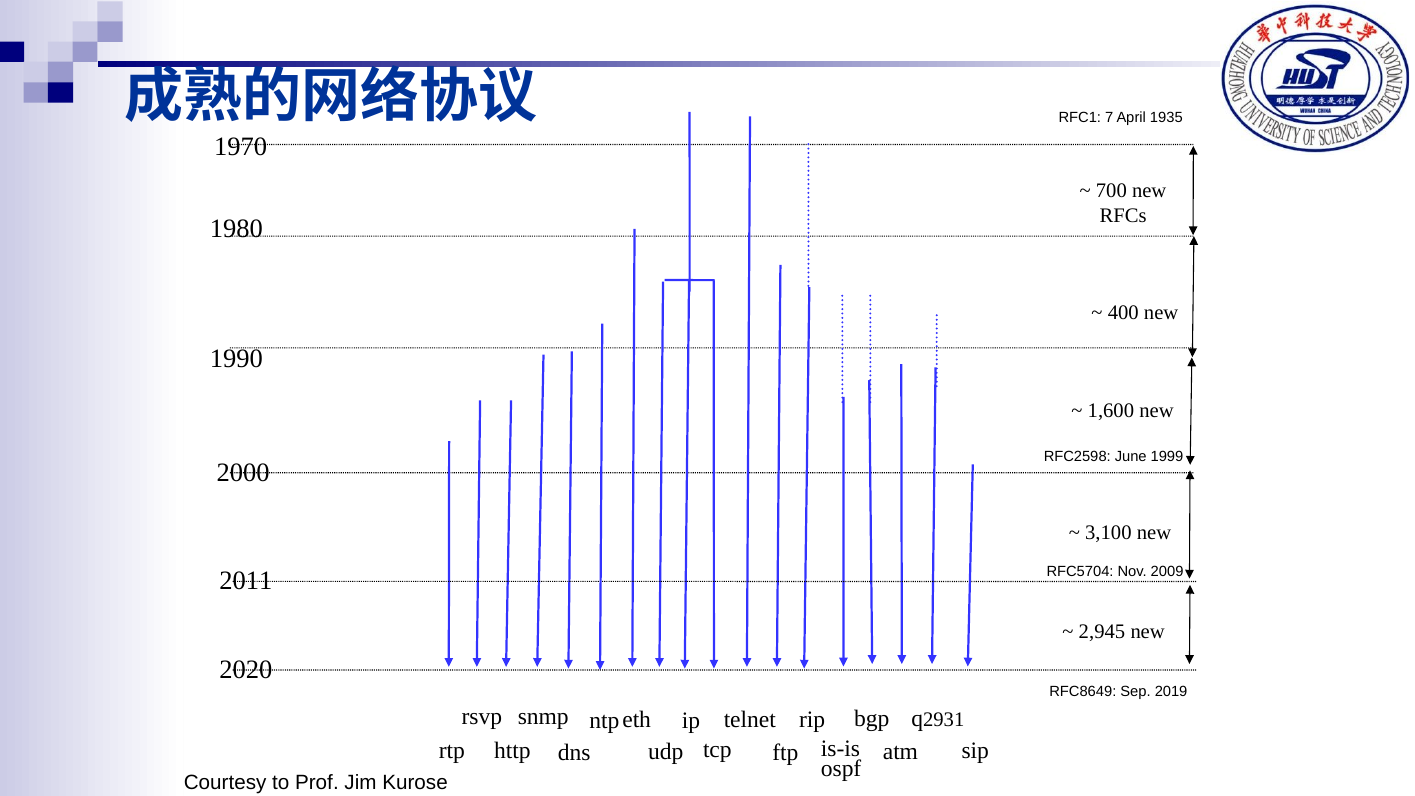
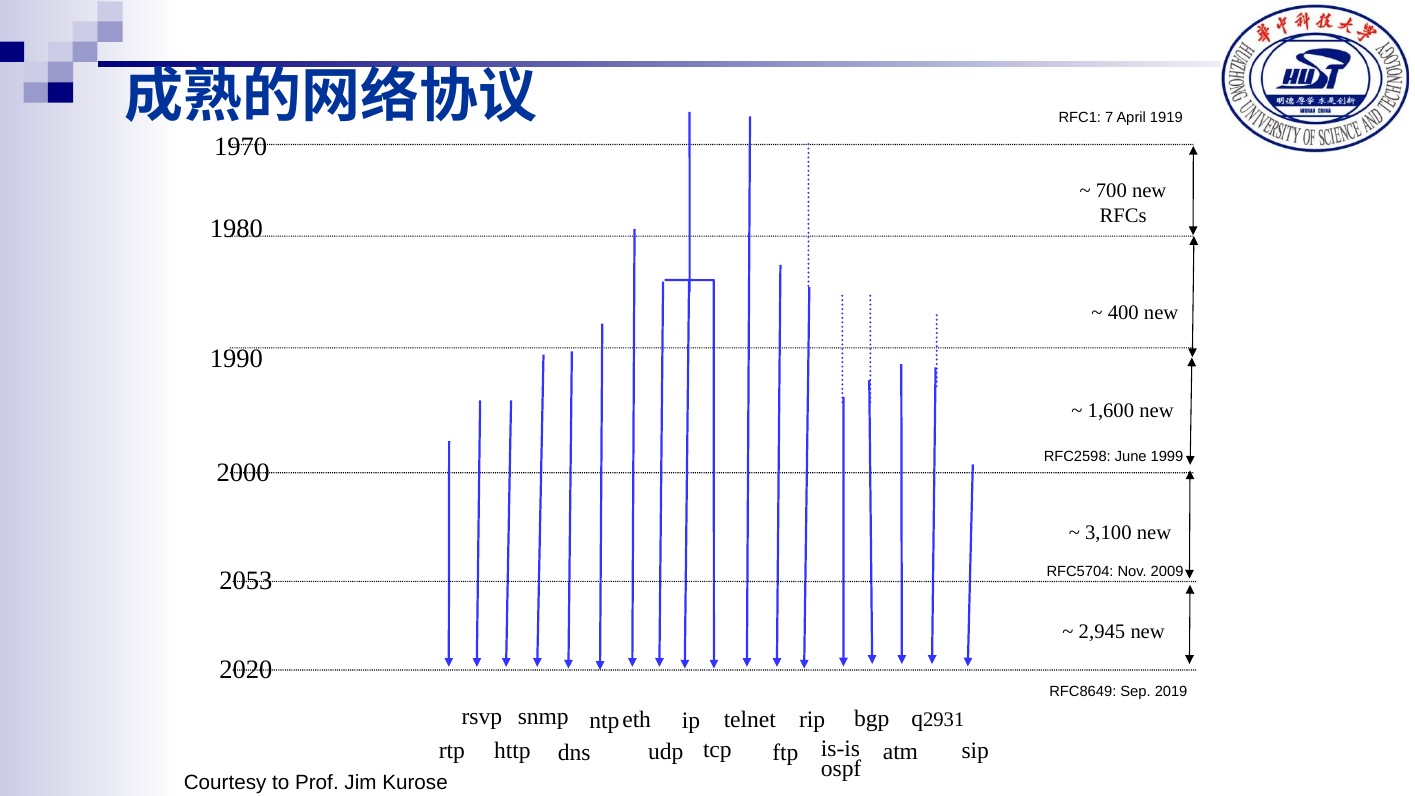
1935: 1935 -> 1919
2011: 2011 -> 2053
